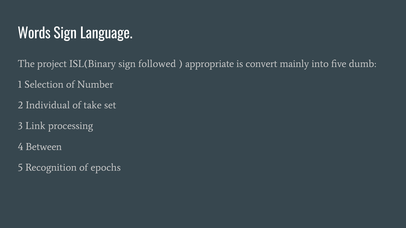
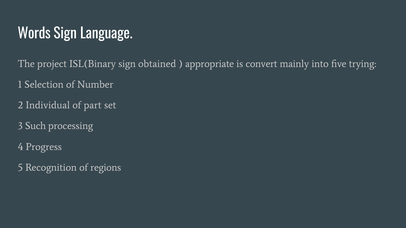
followed: followed -> obtained
dumb: dumb -> trying
take: take -> part
Link: Link -> Such
Between: Between -> Progress
epochs: epochs -> regions
